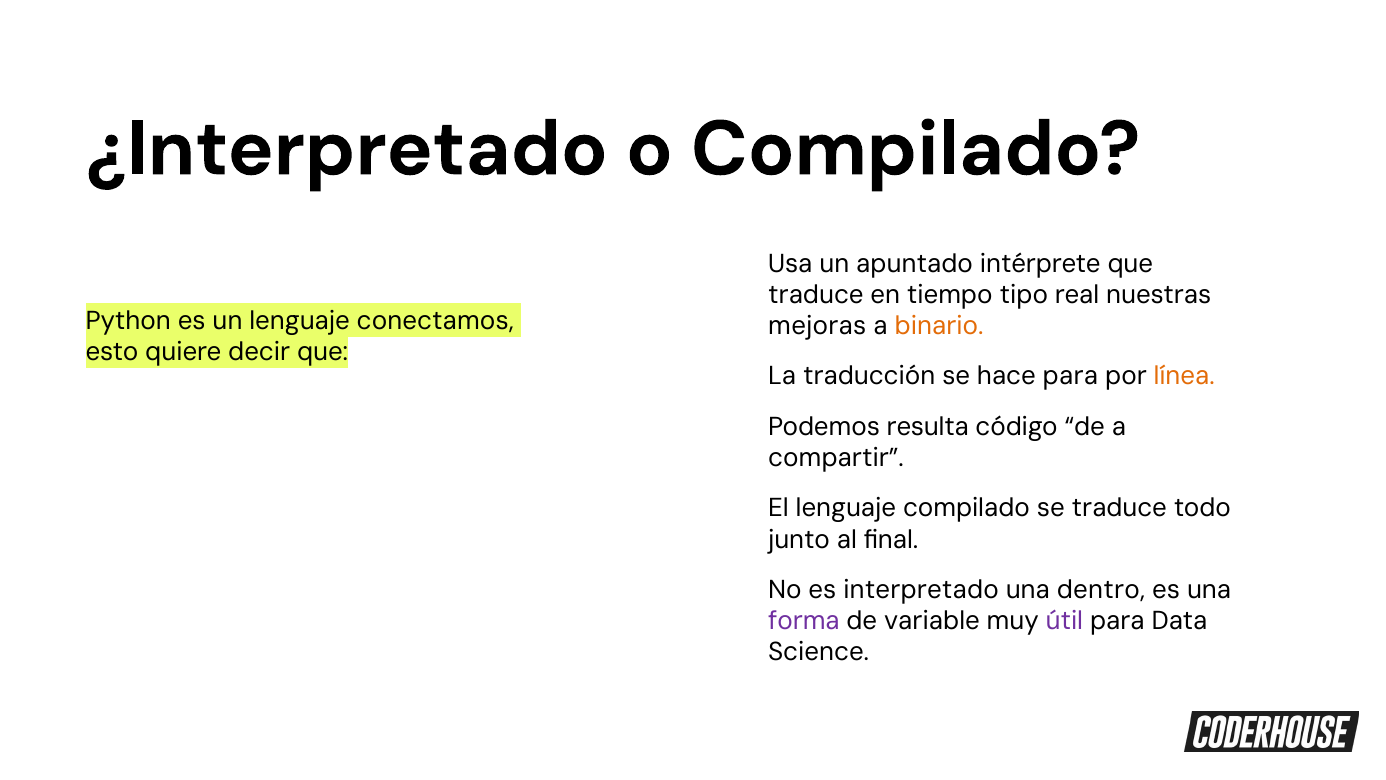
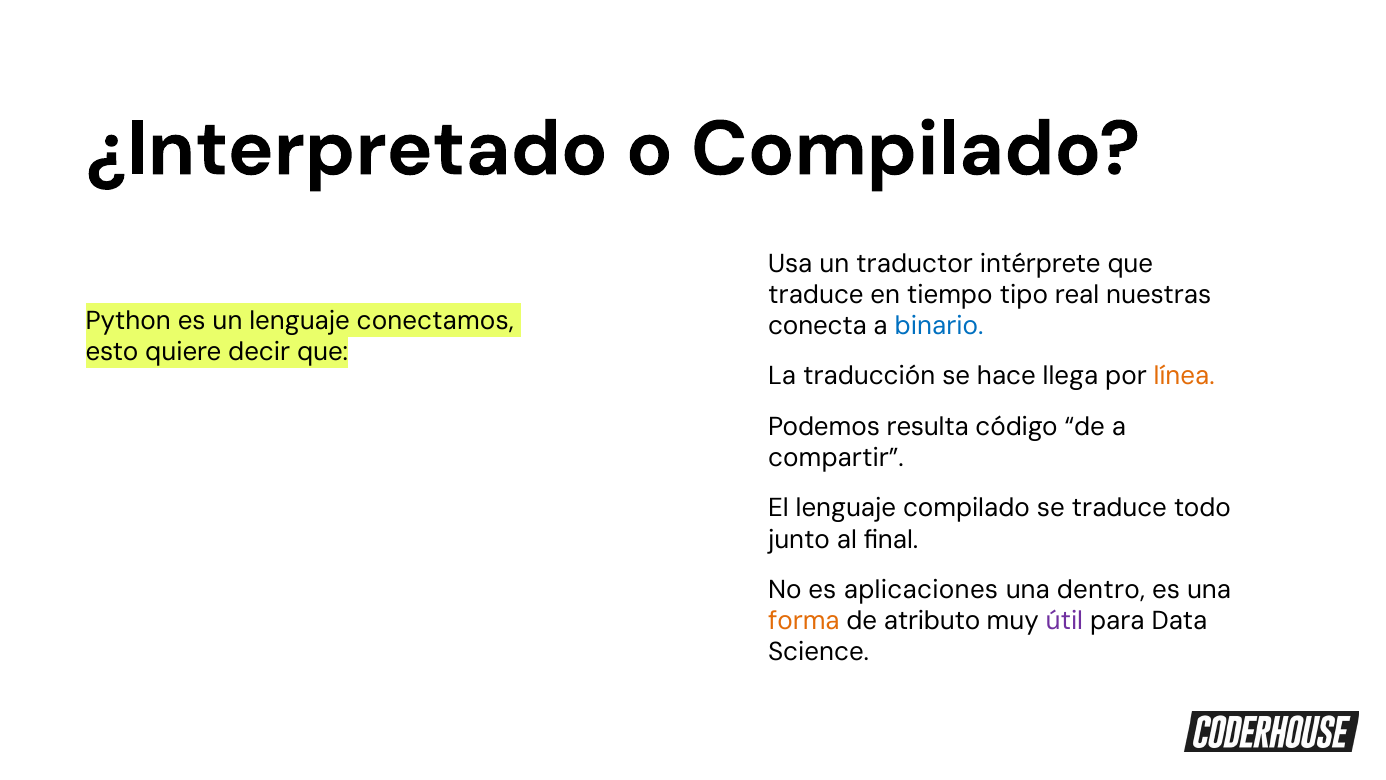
apuntado: apuntado -> traductor
mejoras: mejoras -> conecta
binario colour: orange -> blue
hace para: para -> llega
interpretado: interpretado -> aplicaciones
forma colour: purple -> orange
variable: variable -> atributo
